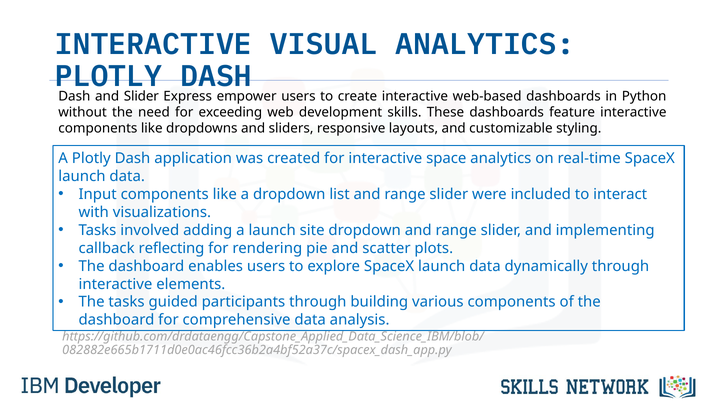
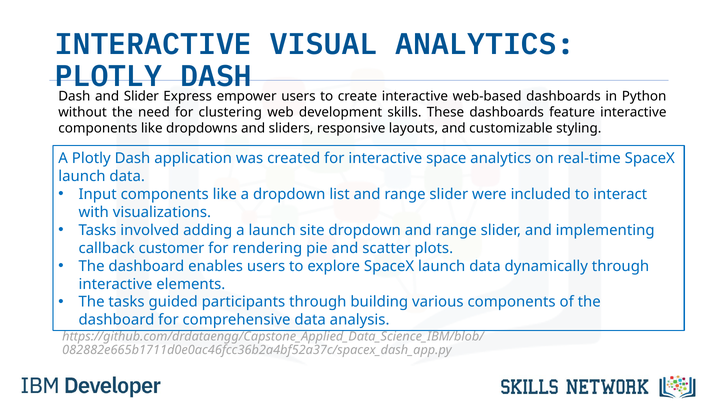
exceeding: exceeding -> clustering
reflecting: reflecting -> customer
